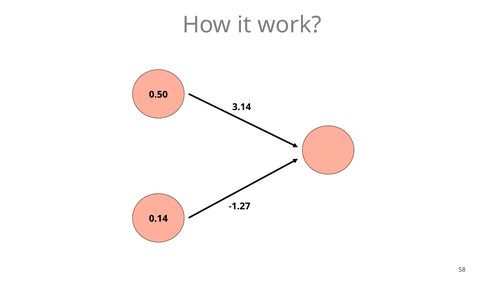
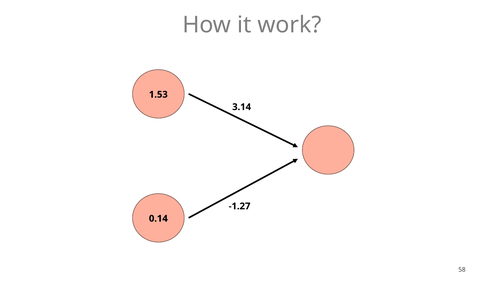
0.50: 0.50 -> 1.53
